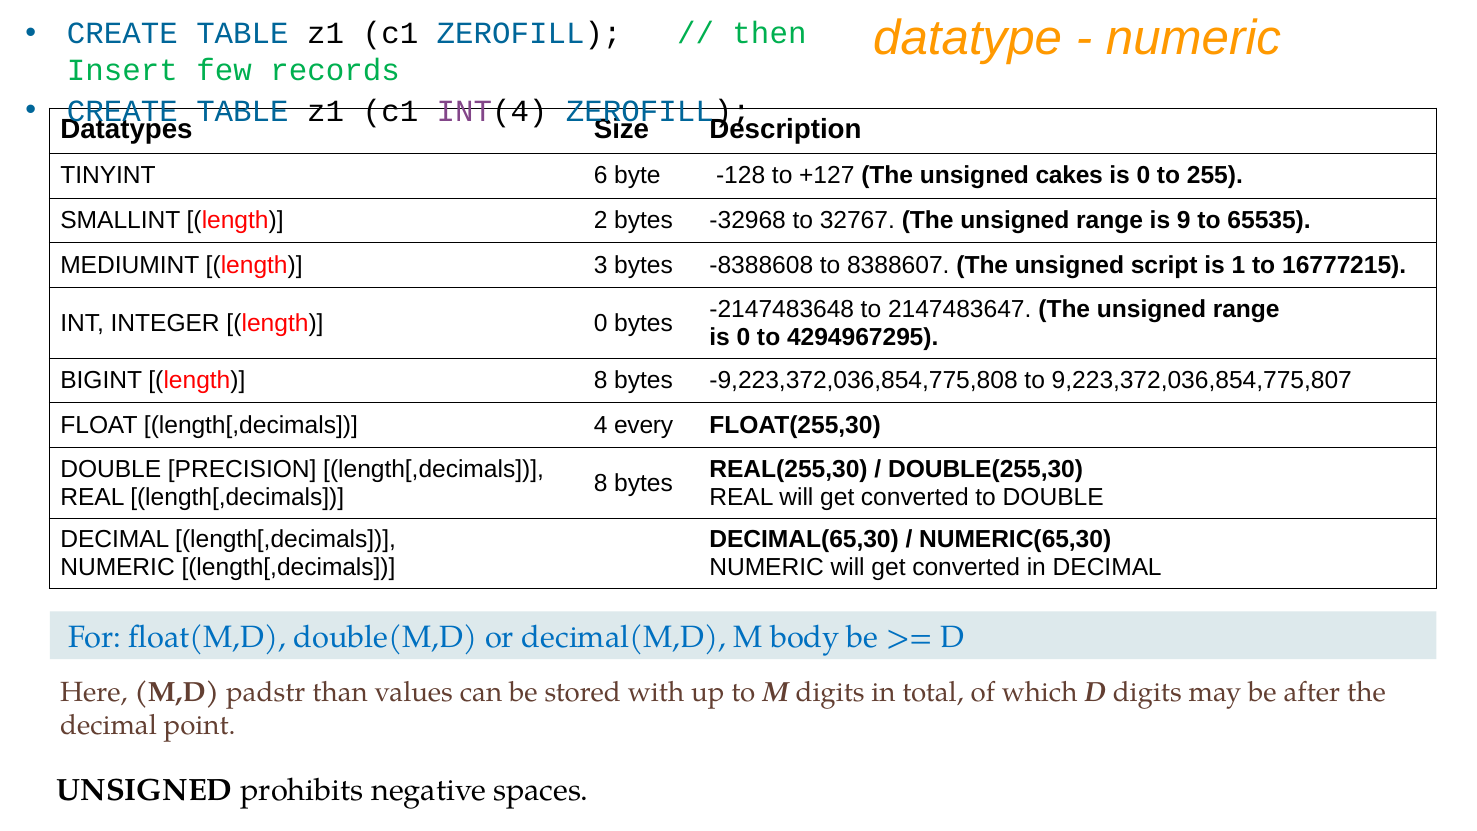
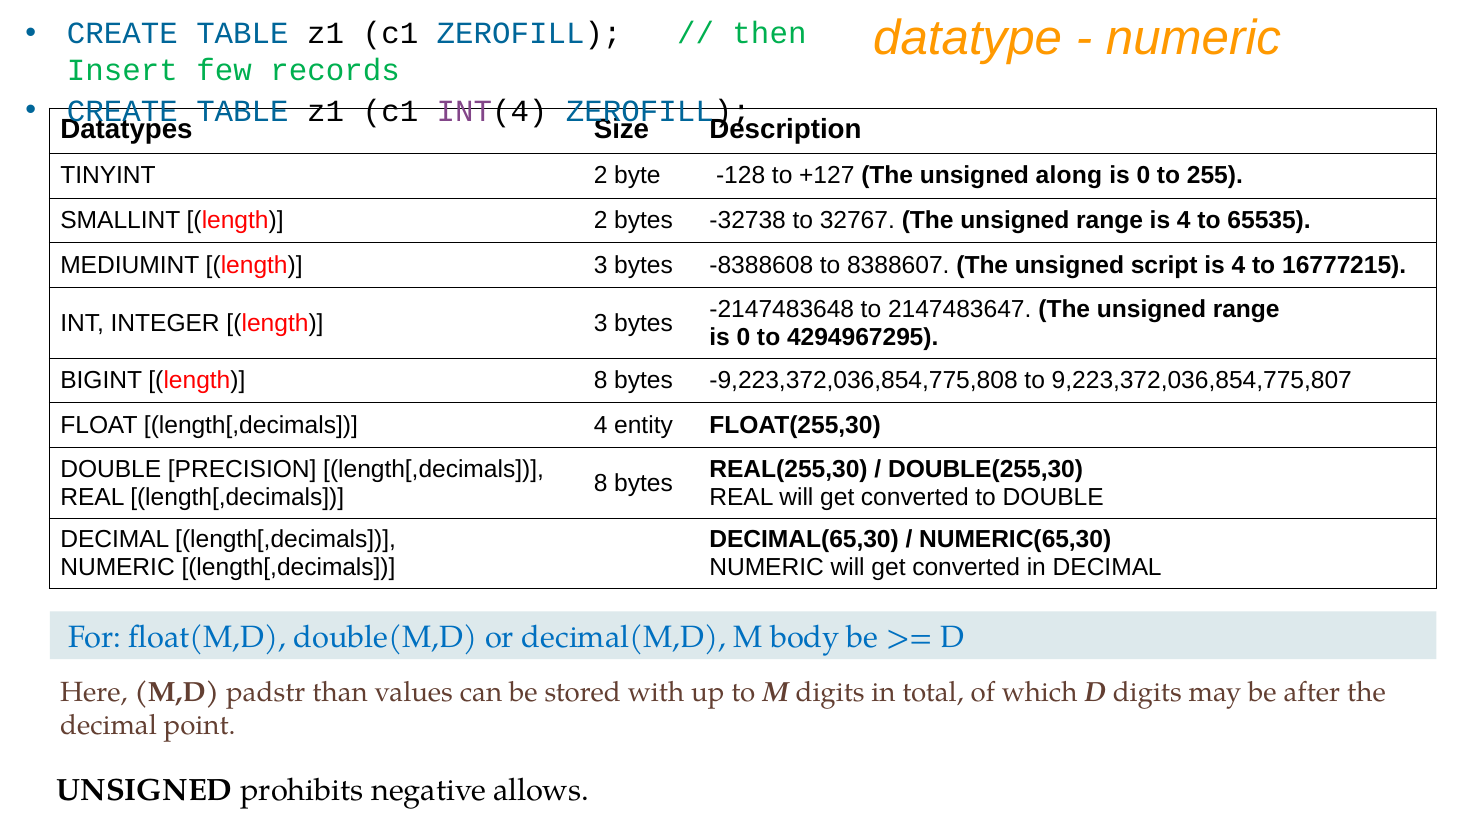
TINYINT 6: 6 -> 2
cakes: cakes -> along
-32968: -32968 -> -32738
range is 9: 9 -> 4
1 at (1238, 266): 1 -> 4
INTEGER length 0: 0 -> 3
every: every -> entity
spaces: spaces -> allows
